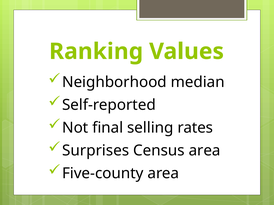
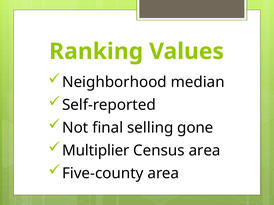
rates: rates -> gone
Surprises: Surprises -> Multiplier
